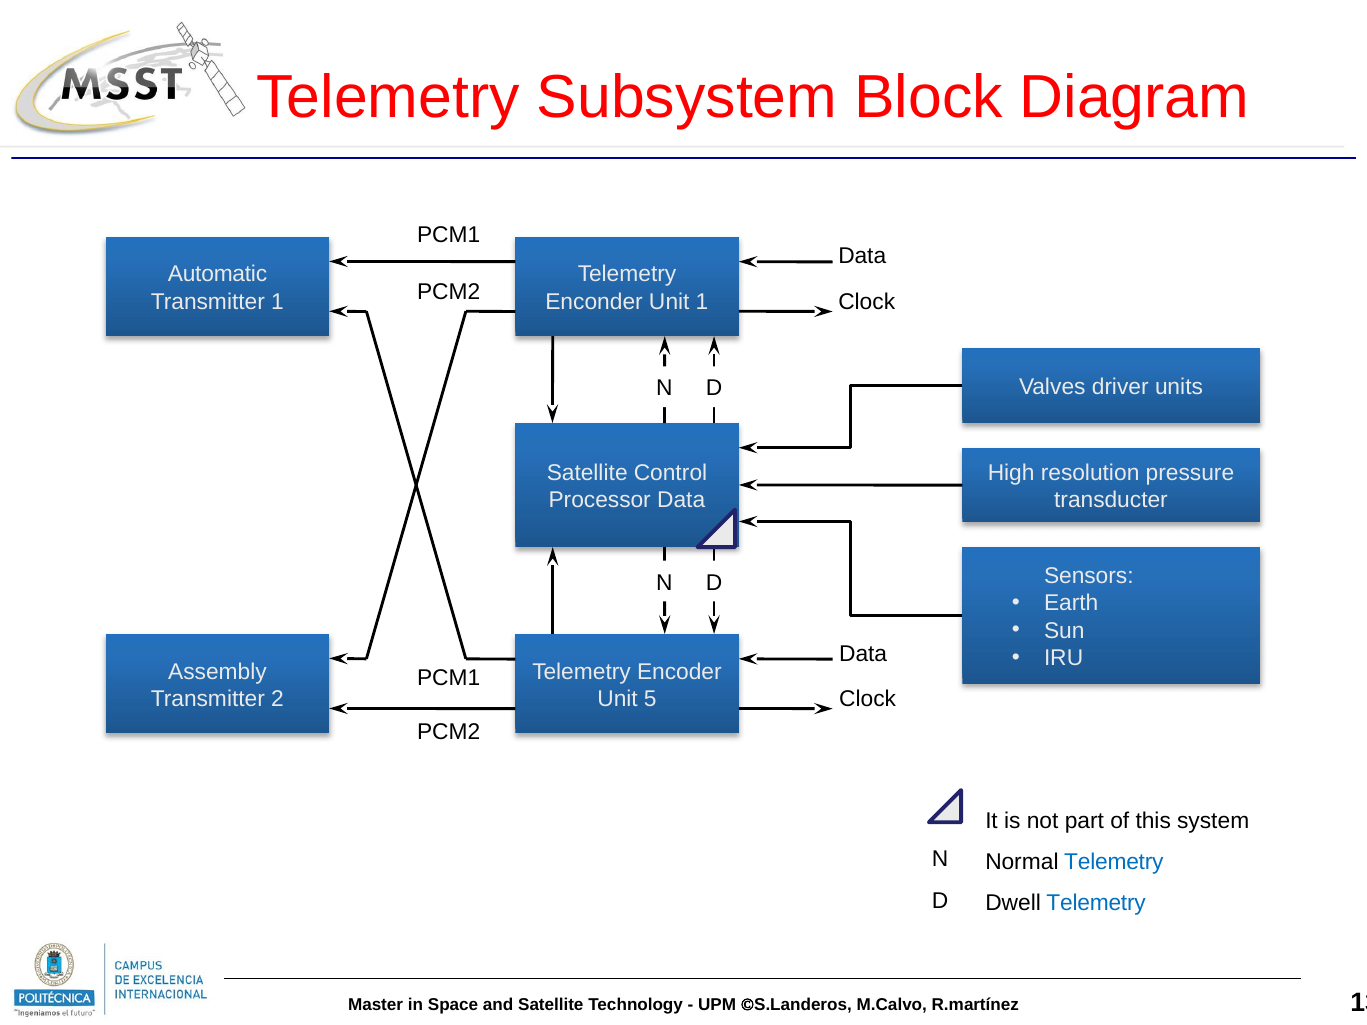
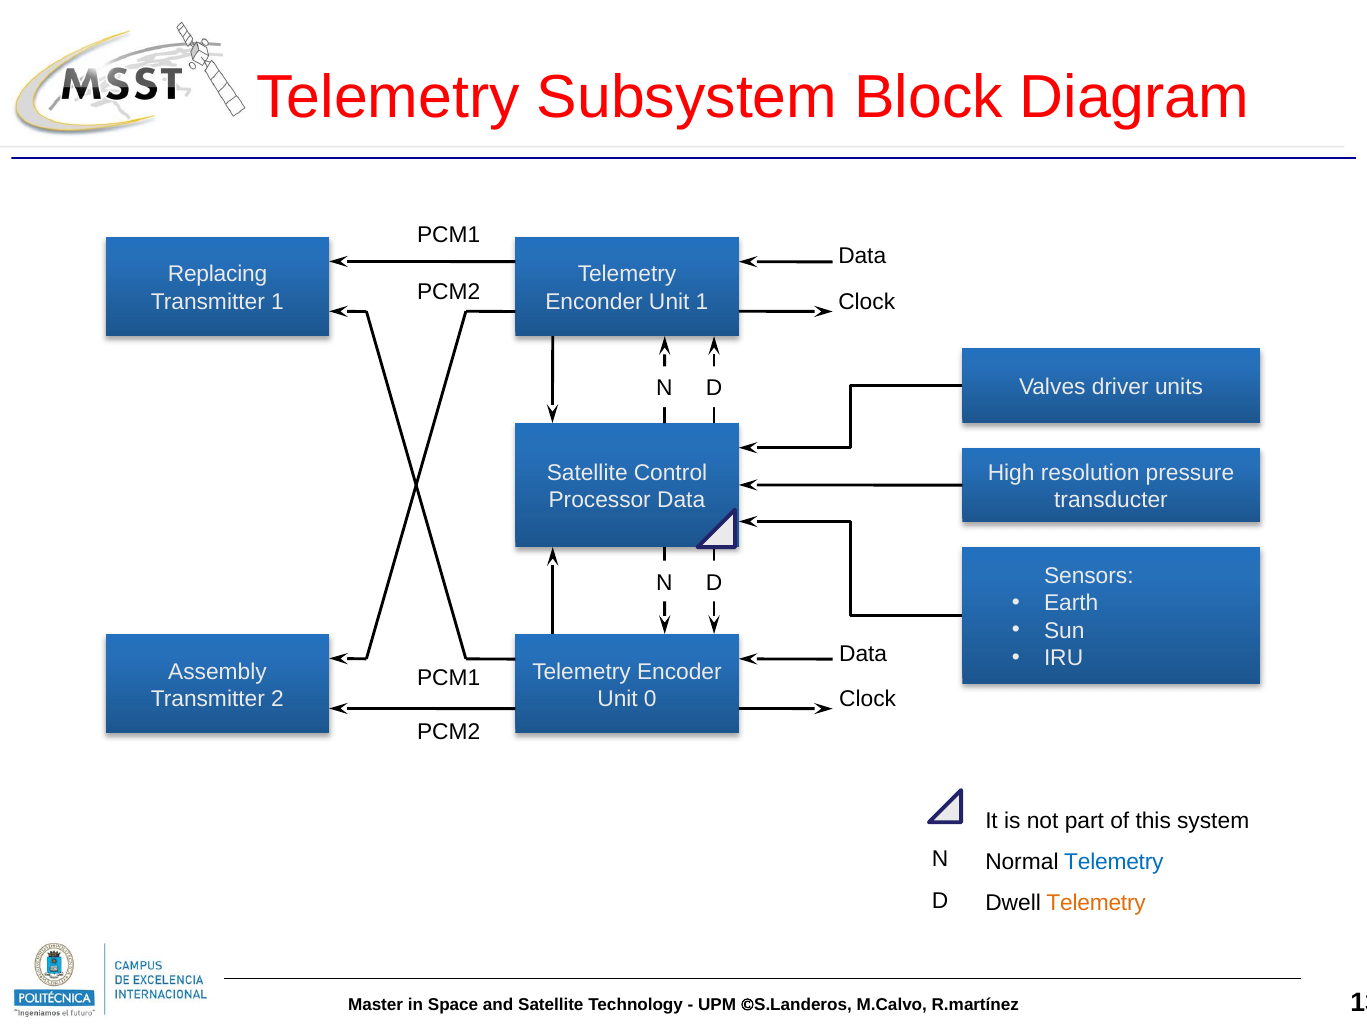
Automatic: Automatic -> Replacing
5: 5 -> 0
Telemetry at (1096, 903) colour: blue -> orange
